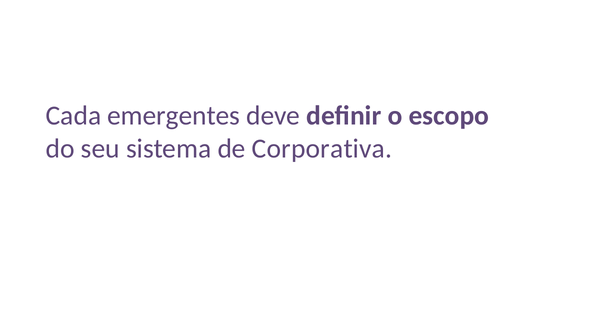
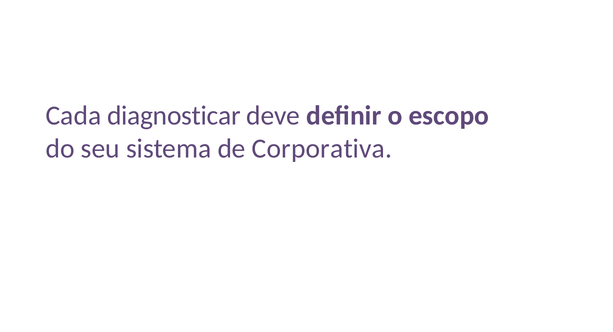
emergentes: emergentes -> diagnosticar
